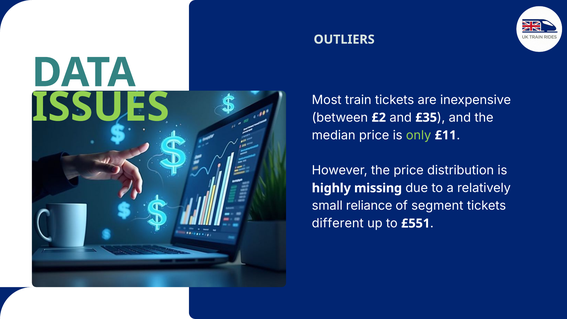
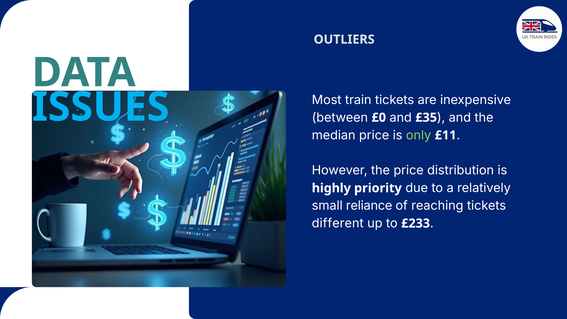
ISSUES colour: light green -> light blue
£2: £2 -> £0
missing: missing -> priority
segment: segment -> reaching
£551: £551 -> £233
